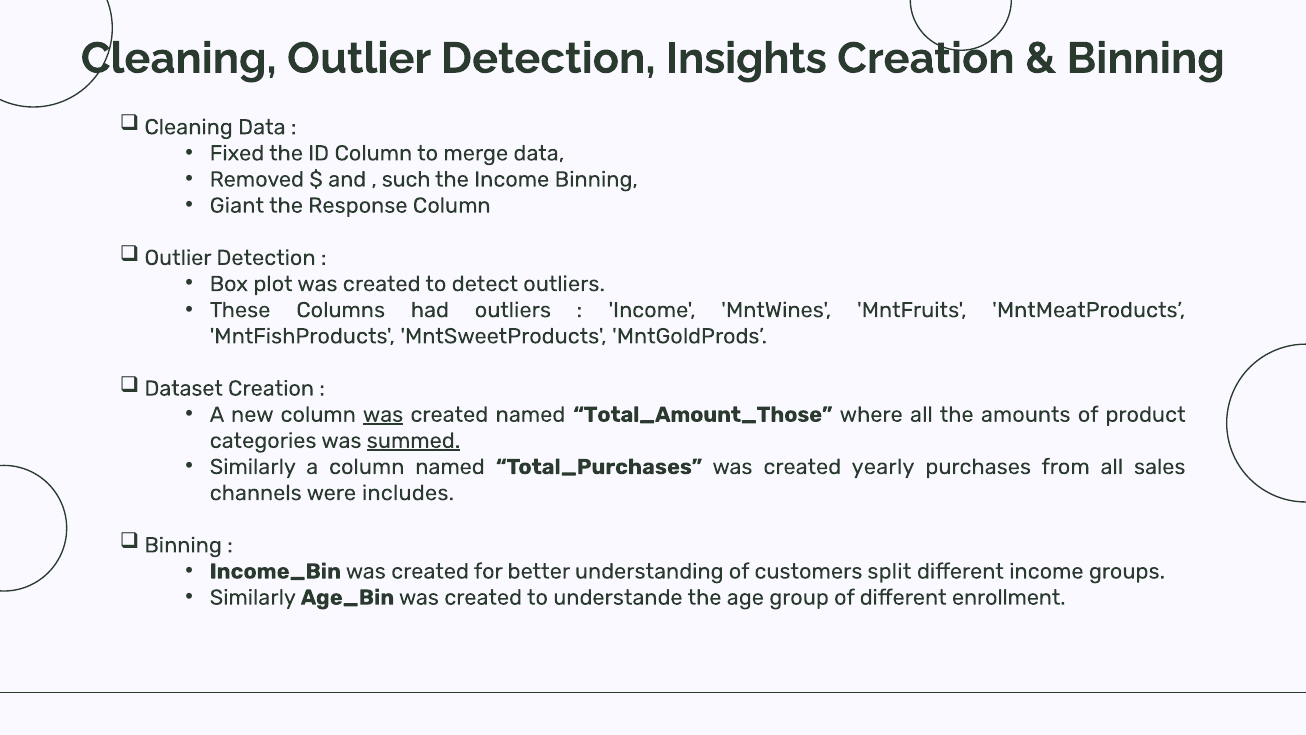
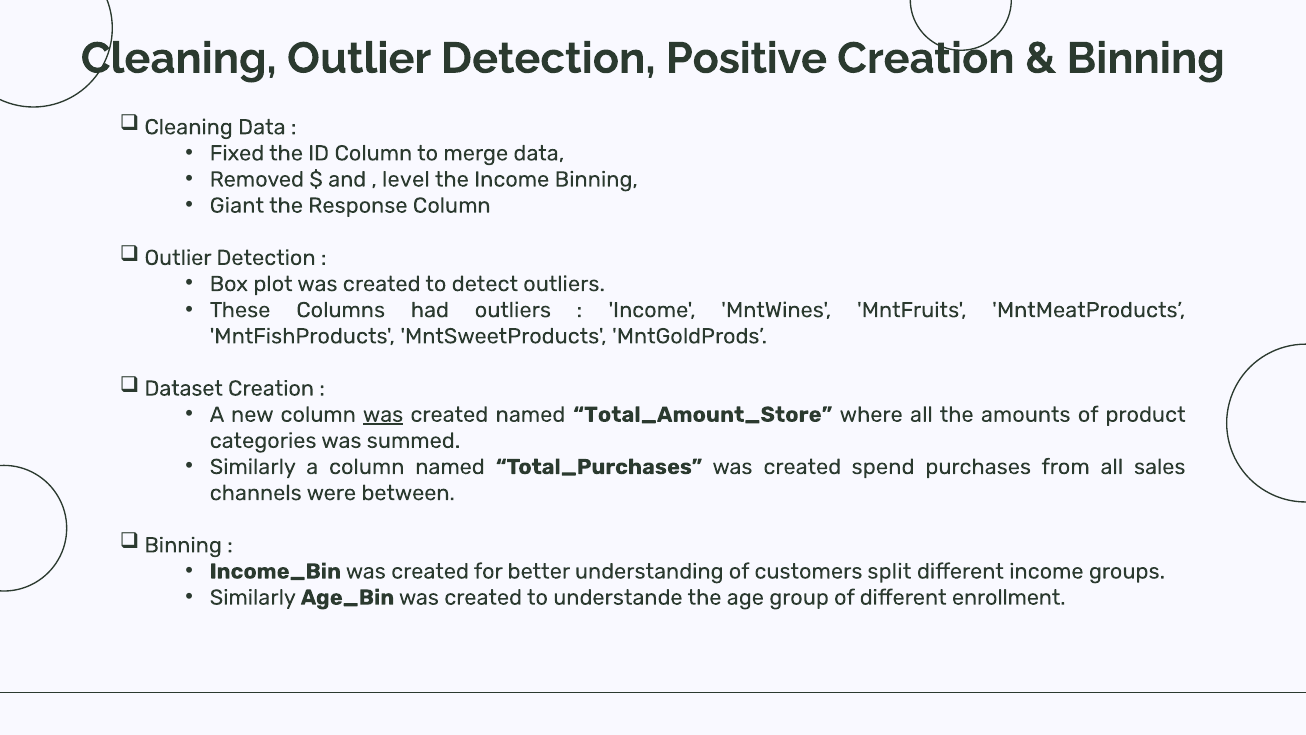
Insights: Insights -> Positive
such: such -> level
Total_Amount_Those: Total_Amount_Those -> Total_Amount_Store
summed underline: present -> none
yearly: yearly -> spend
includes: includes -> between
